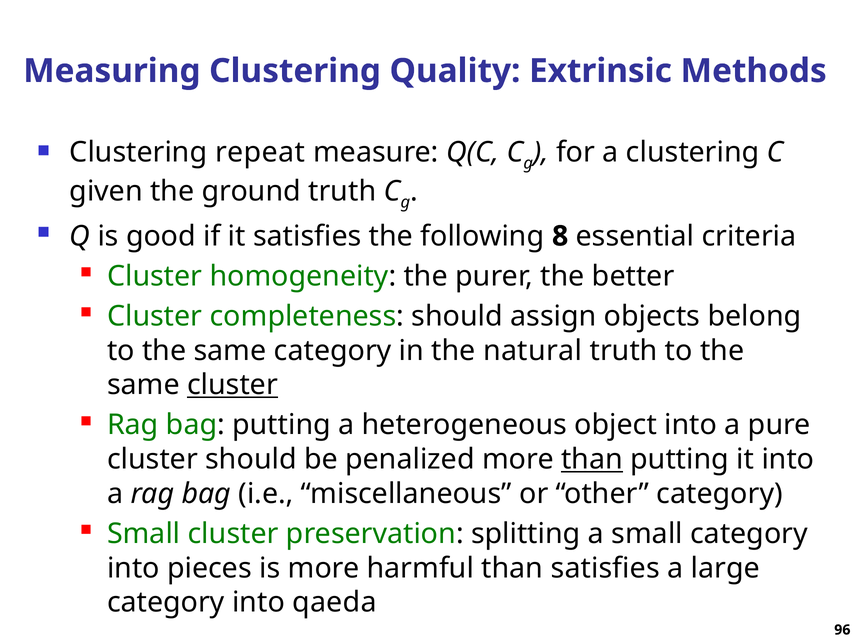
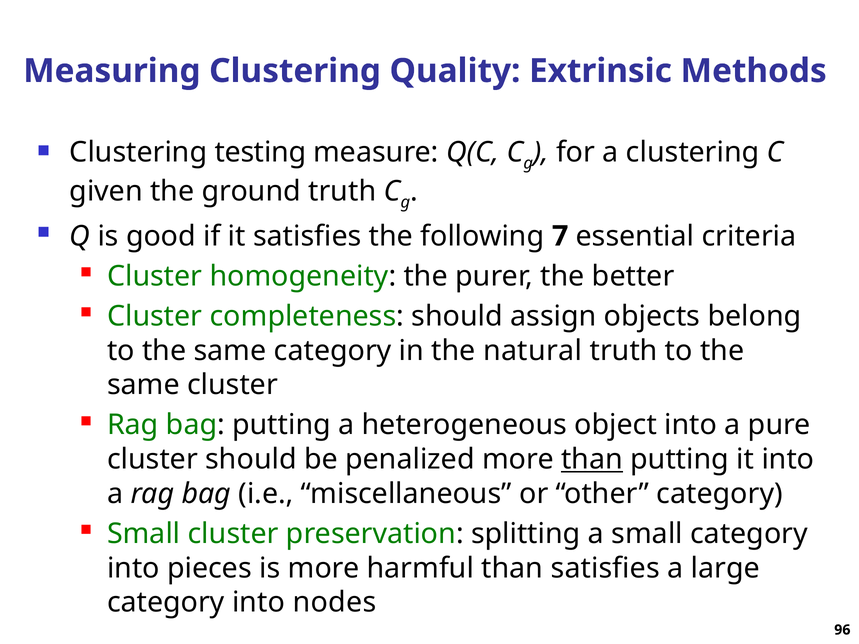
repeat: repeat -> testing
8: 8 -> 7
cluster at (232, 385) underline: present -> none
qaeda: qaeda -> nodes
